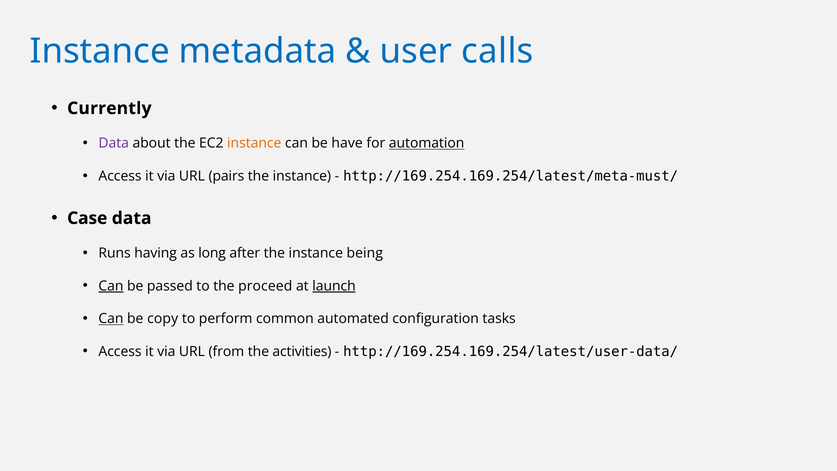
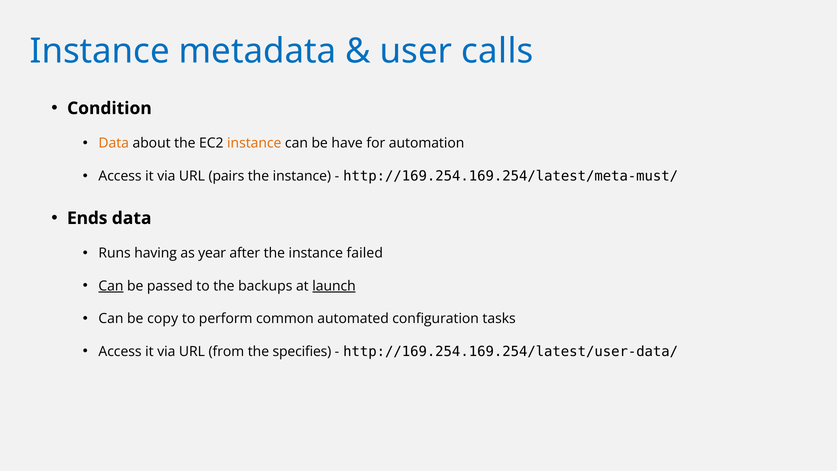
Currently: Currently -> Condition
Data at (114, 143) colour: purple -> orange
automation underline: present -> none
Case: Case -> Ends
long: long -> year
being: being -> failed
proceed: proceed -> backups
Can at (111, 319) underline: present -> none
activities: activities -> specifies
